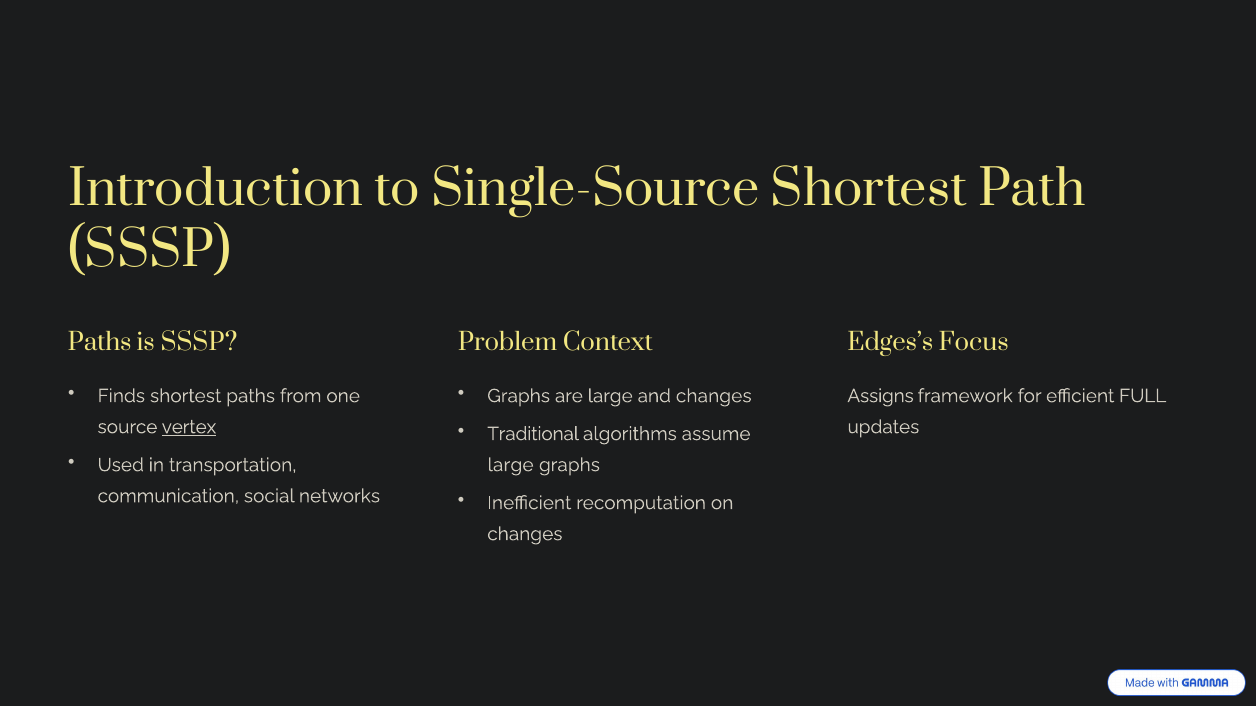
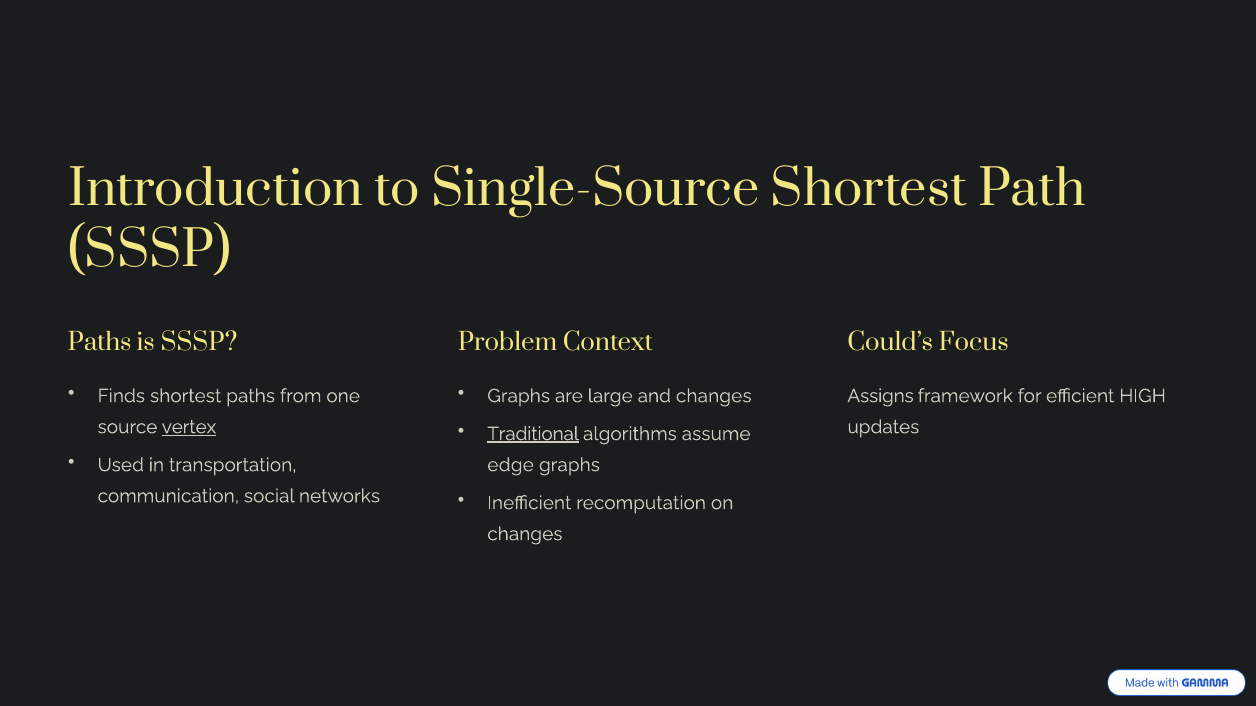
Edges’s: Edges’s -> Could’s
FULL: FULL -> HIGH
Traditional underline: none -> present
large at (511, 465): large -> edge
